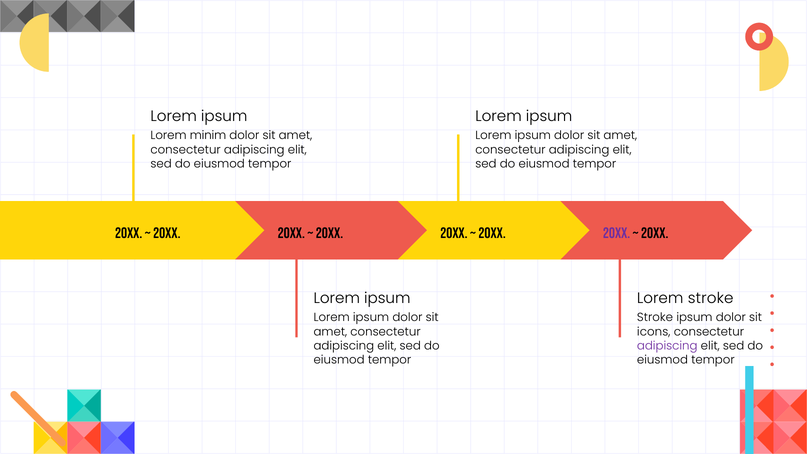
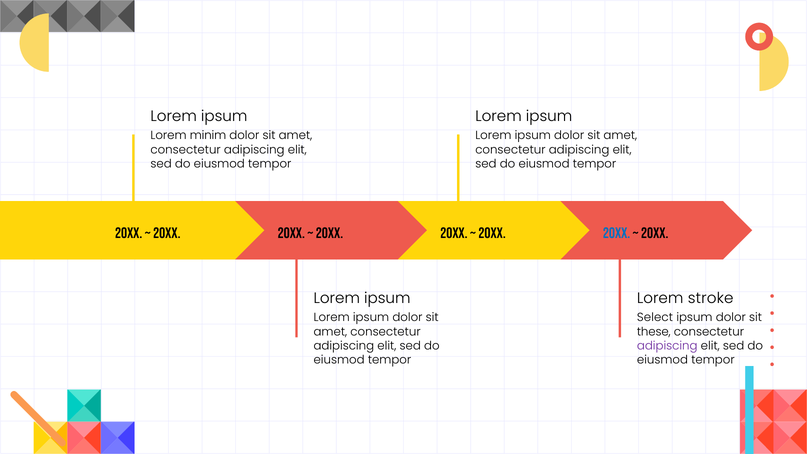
20XX at (617, 233) colour: purple -> blue
Stroke at (655, 318): Stroke -> Select
icons: icons -> these
